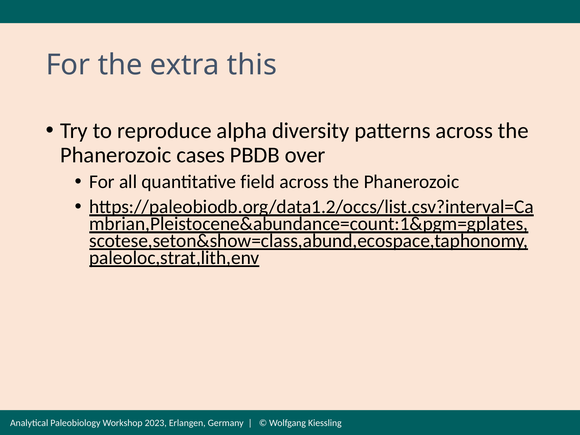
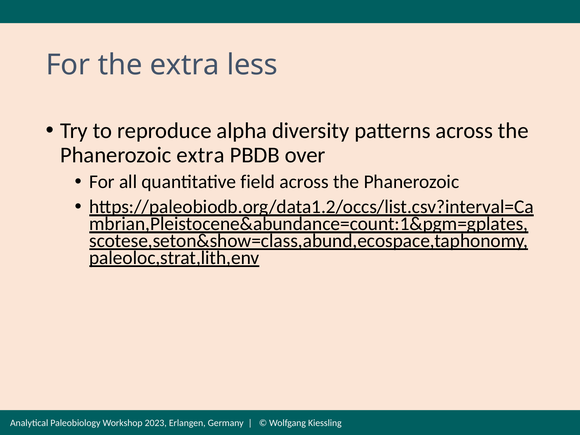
this: this -> less
Phanerozoic cases: cases -> extra
